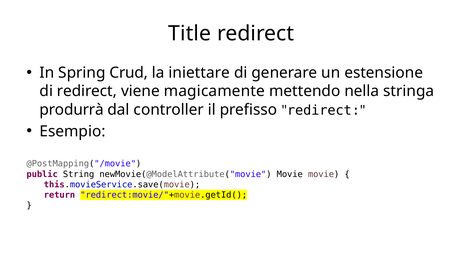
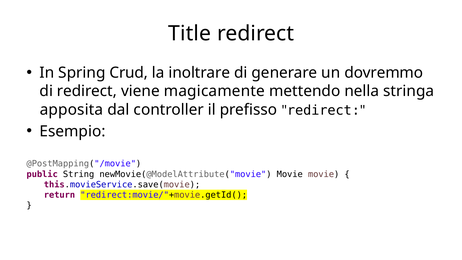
iniettare: iniettare -> inoltrare
estensione: estensione -> dovremmo
produrrà: produrrà -> apposita
